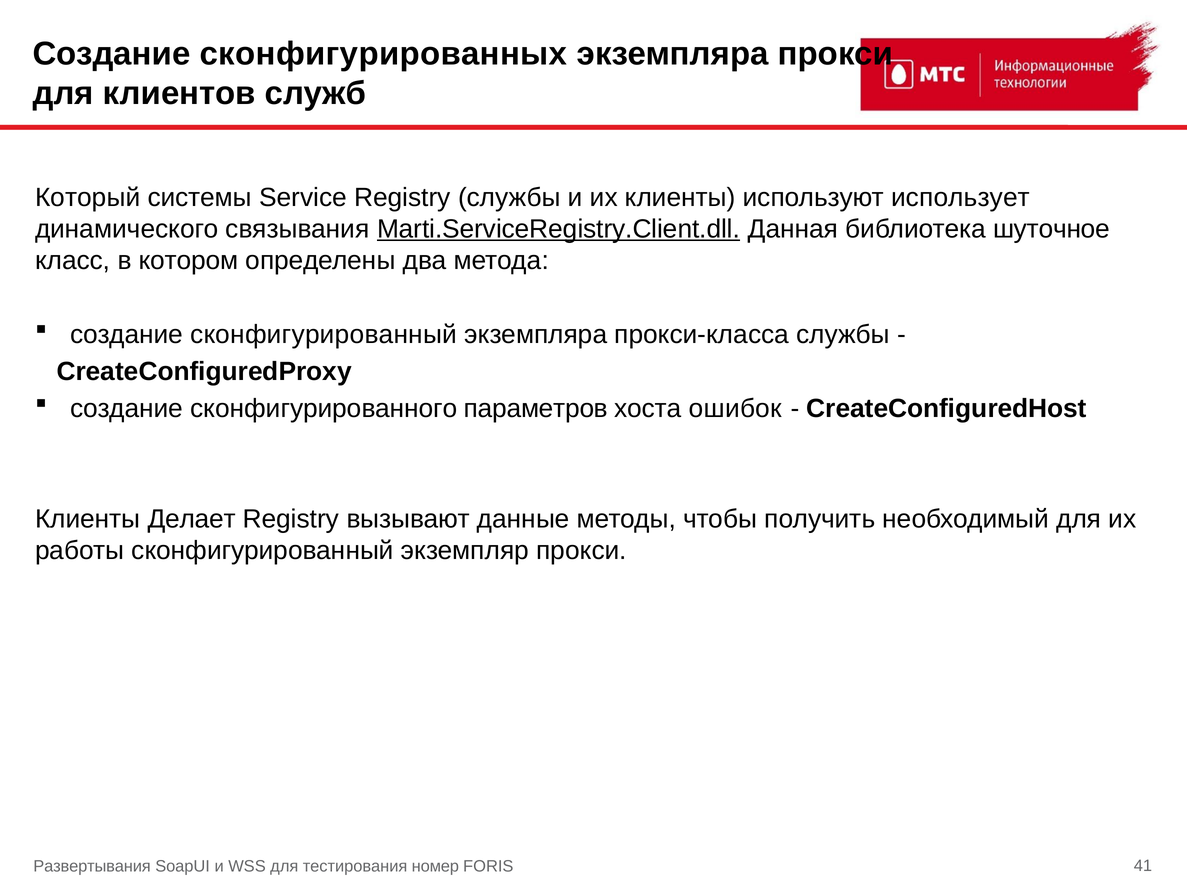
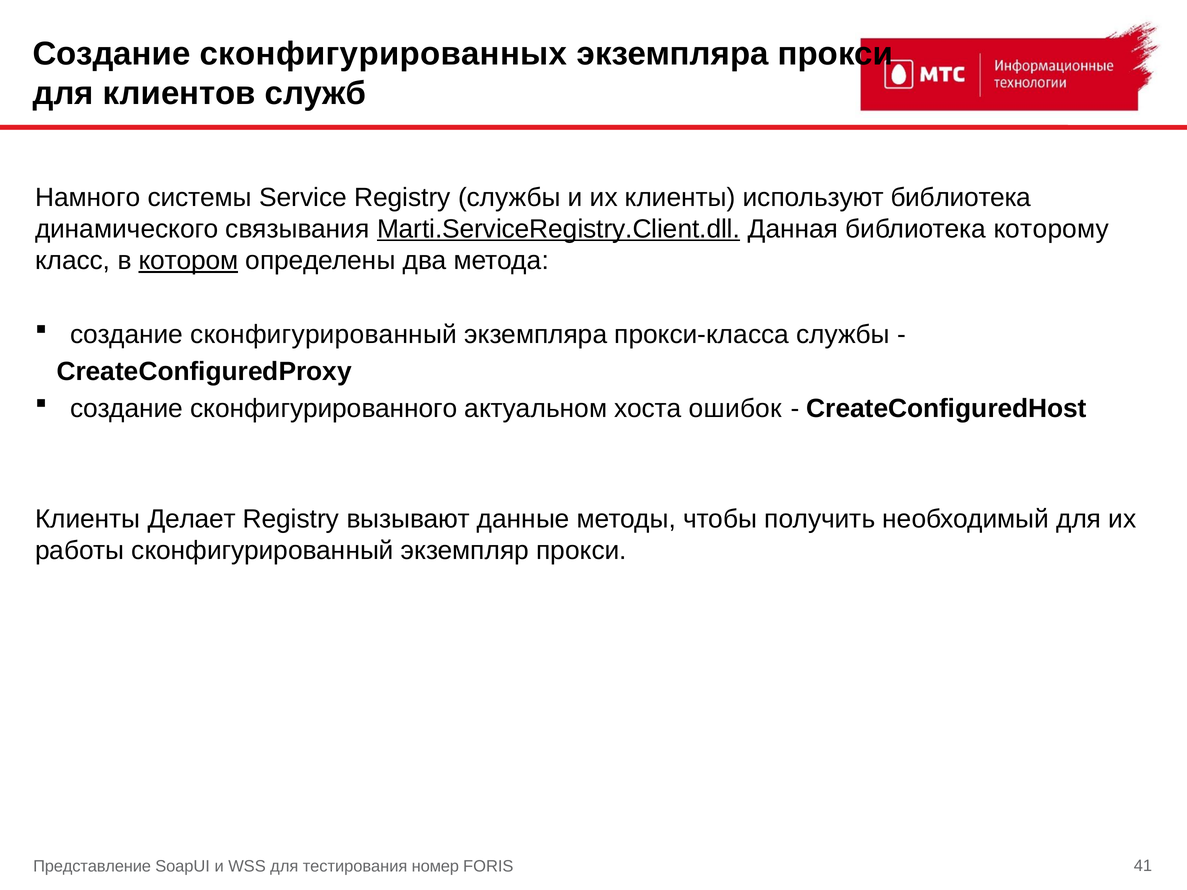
Который: Который -> Намного
используют использует: использует -> библиотека
шуточное: шуточное -> которому
котором underline: none -> present
параметров: параметров -> актуальном
Развертывания: Развертывания -> Представление
